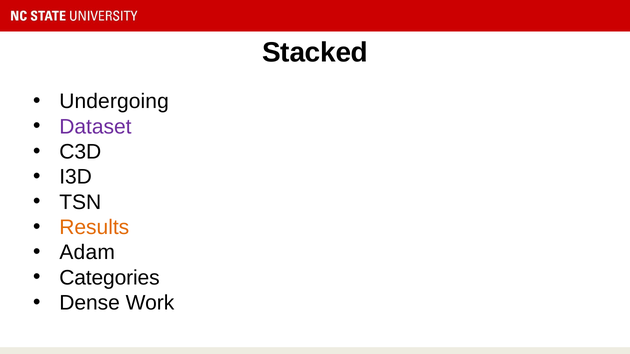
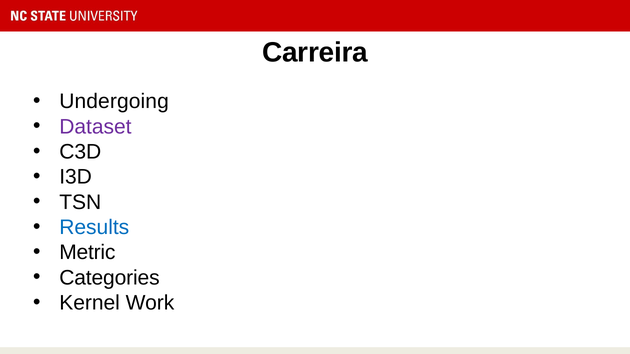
Stacked: Stacked -> Carreira
Results colour: orange -> blue
Adam: Adam -> Metric
Dense: Dense -> Kernel
